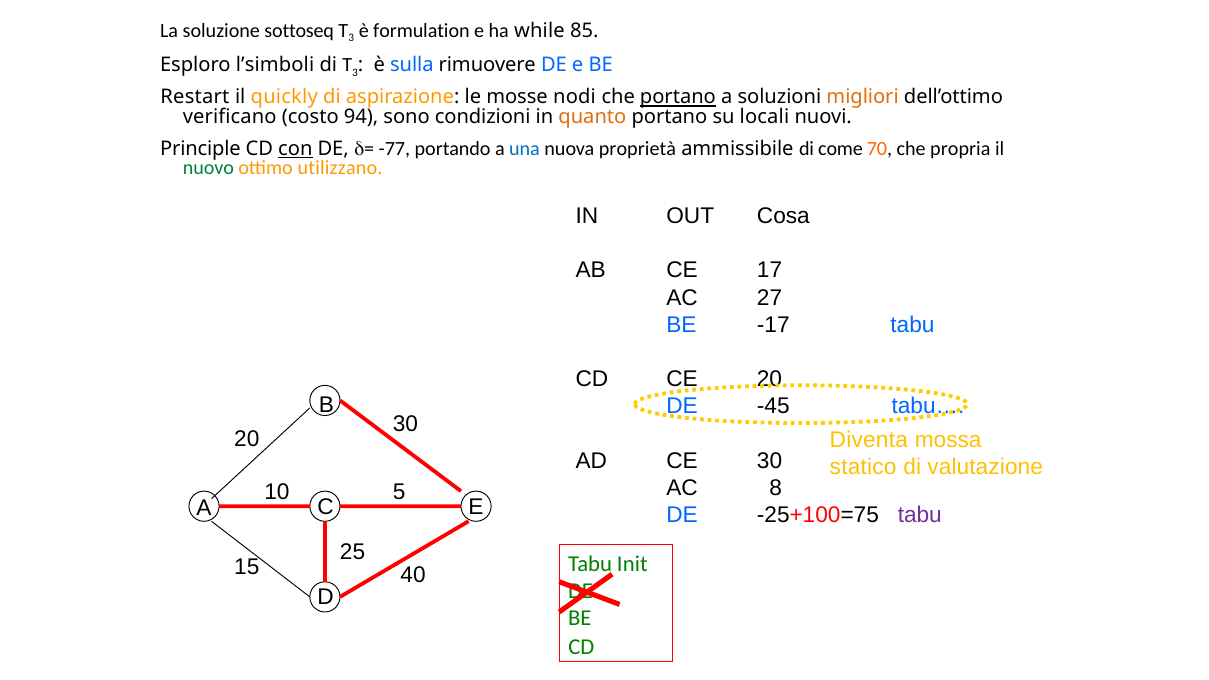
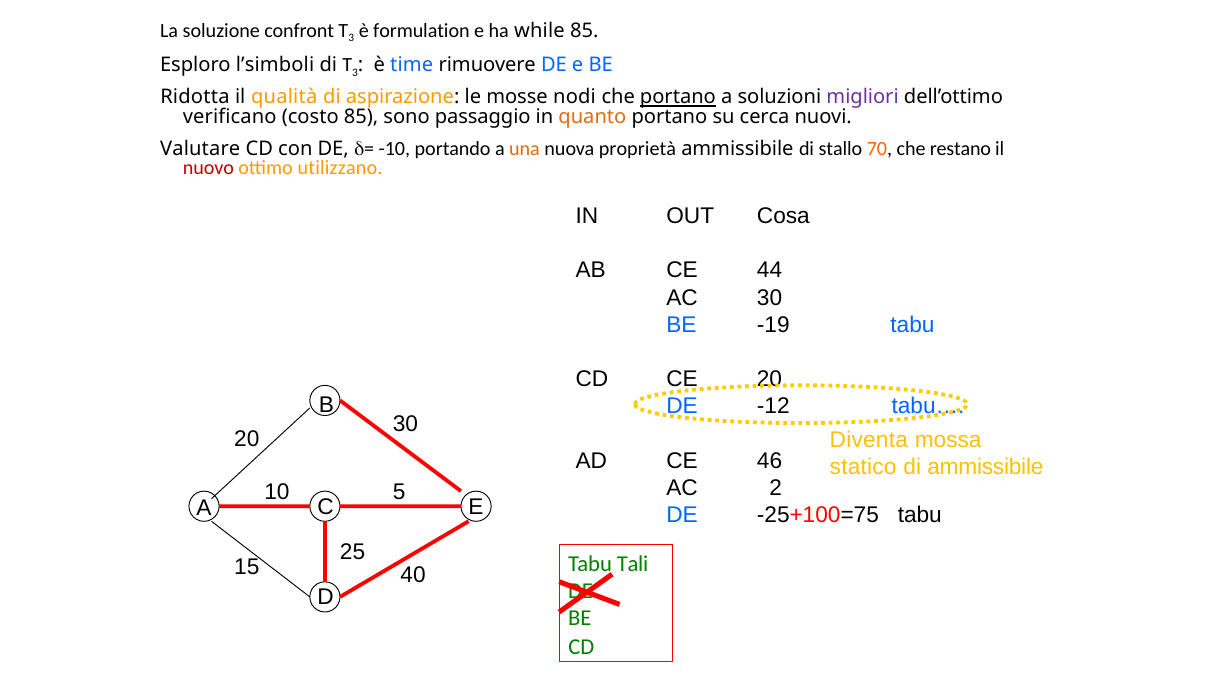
sottoseq: sottoseq -> confront
sulla: sulla -> time
Restart: Restart -> Ridotta
quickly: quickly -> qualità
migliori colour: orange -> purple
costo 94: 94 -> 85
condizioni: condizioni -> passaggio
locali: locali -> cerca
Principle: Principle -> Valutare
con underline: present -> none
-77: -77 -> -10
una colour: blue -> orange
come: come -> stallo
propria: propria -> restano
nuovo colour: green -> red
17: 17 -> 44
AC 27: 27 -> 30
-17: -17 -> -19
-45: -45 -> -12
CE 30: 30 -> 46
di valutazione: valutazione -> ammissibile
8: 8 -> 2
tabu at (920, 515) colour: purple -> black
Init: Init -> Tali
